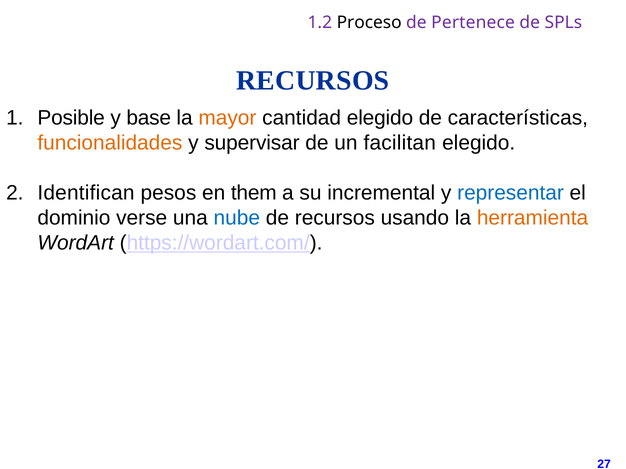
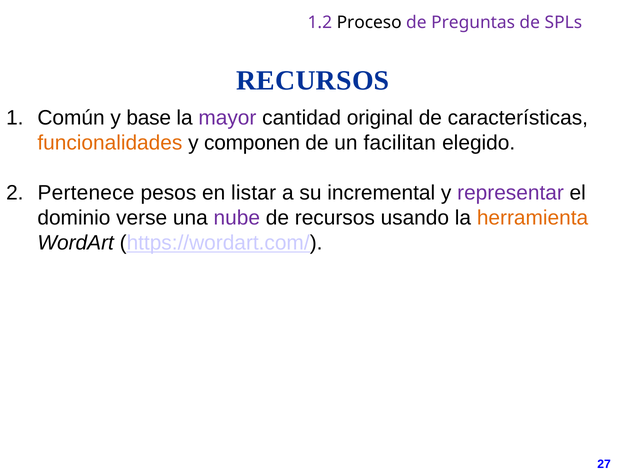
Pertenece: Pertenece -> Preguntas
Posible: Posible -> Común
mayor colour: orange -> purple
cantidad elegido: elegido -> original
supervisar: supervisar -> componen
Identifican: Identifican -> Pertenece
them: them -> listar
representar colour: blue -> purple
nube colour: blue -> purple
